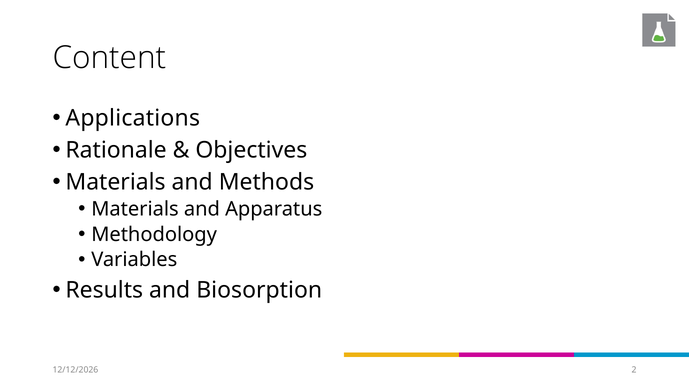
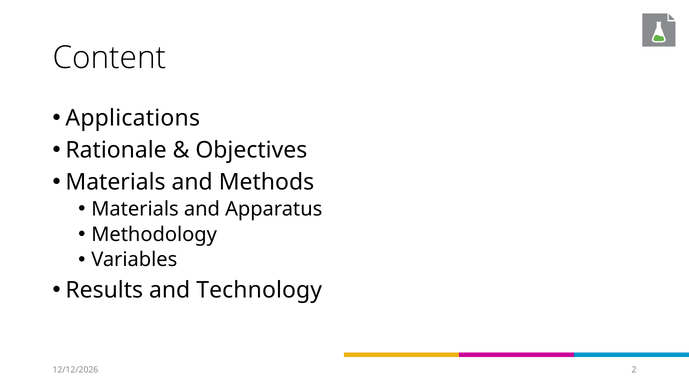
Biosorption: Biosorption -> Technology
